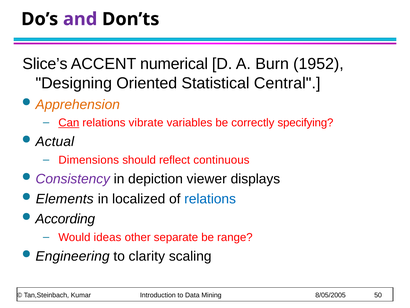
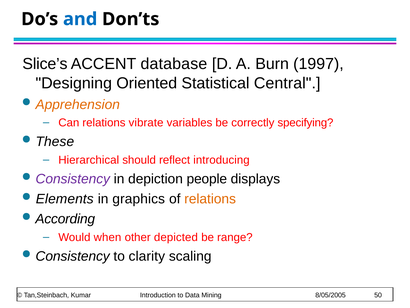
and colour: purple -> blue
numerical: numerical -> database
1952: 1952 -> 1997
Can underline: present -> none
Actual: Actual -> These
Dimensions: Dimensions -> Hierarchical
continuous: continuous -> introducing
viewer: viewer -> people
localized: localized -> graphics
relations at (210, 199) colour: blue -> orange
ideas: ideas -> when
separate: separate -> depicted
Engineering at (73, 256): Engineering -> Consistency
